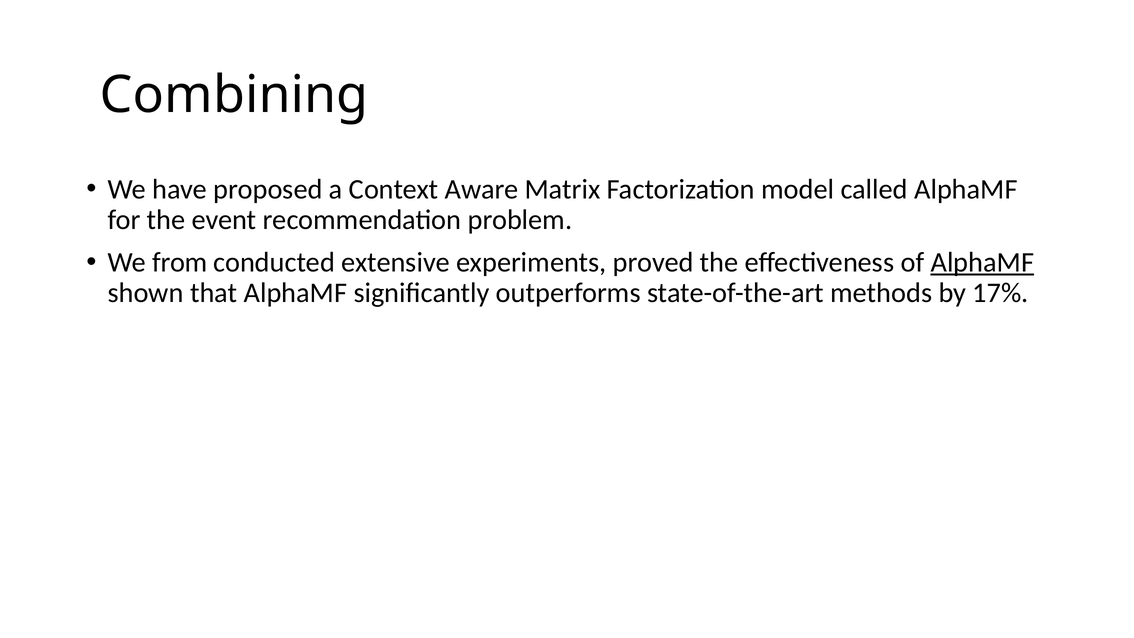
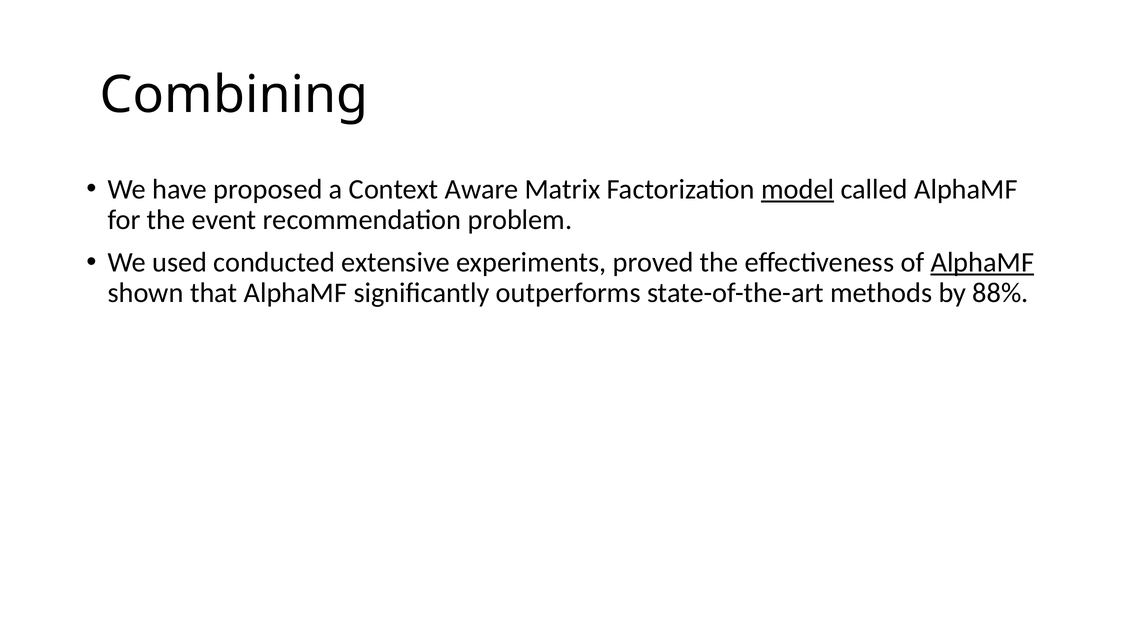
model underline: none -> present
from: from -> used
17%: 17% -> 88%
